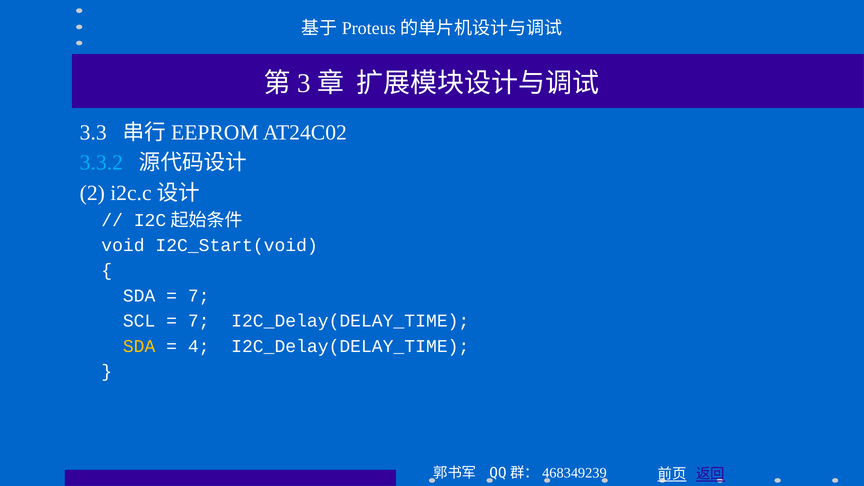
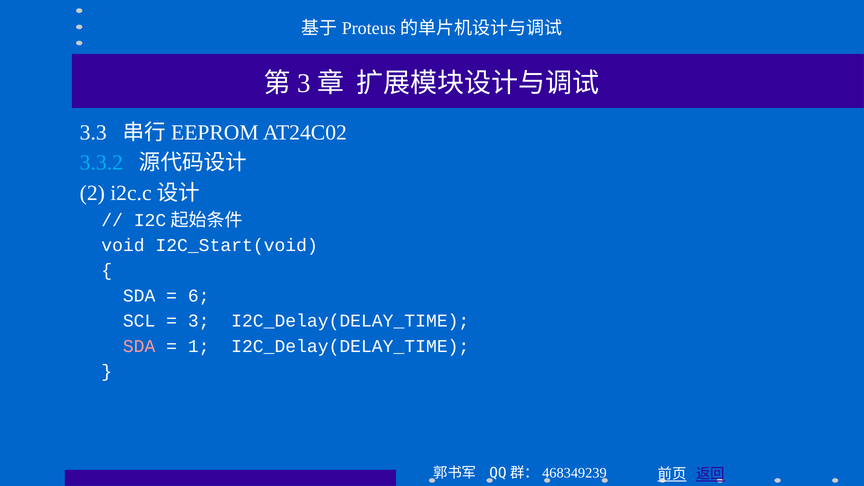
7 at (199, 296): 7 -> 6
7 at (199, 321): 7 -> 3
SDA at (139, 346) colour: yellow -> pink
4: 4 -> 1
